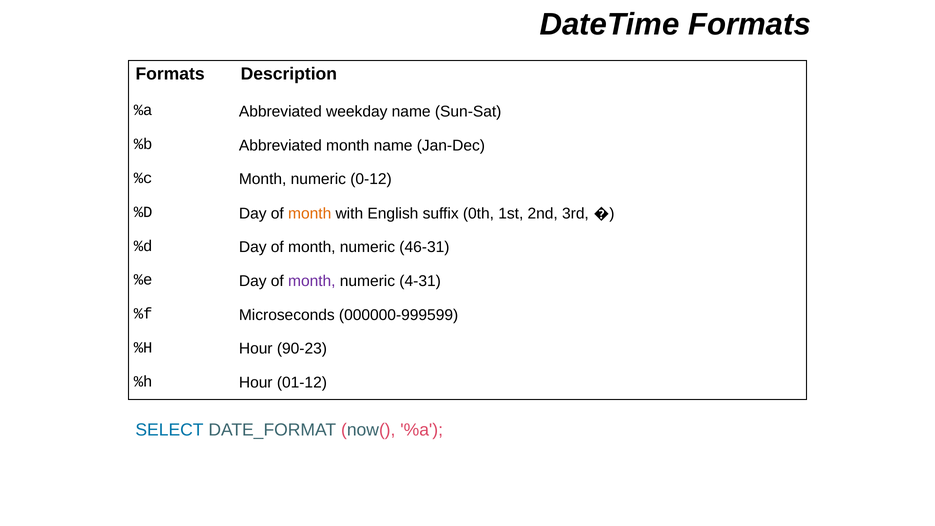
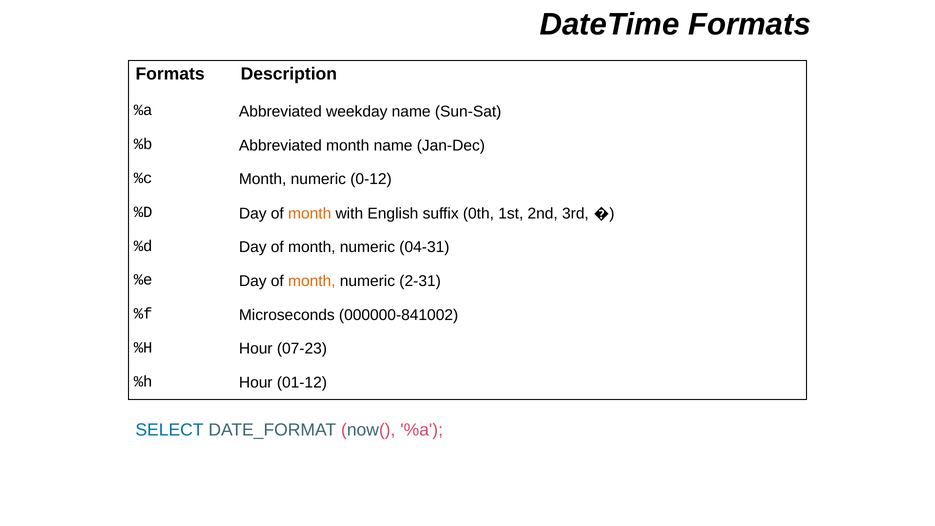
46-31: 46-31 -> 04-31
month at (312, 281) colour: purple -> orange
4-31: 4-31 -> 2-31
000000-999599: 000000-999599 -> 000000-841002
90-23: 90-23 -> 07-23
